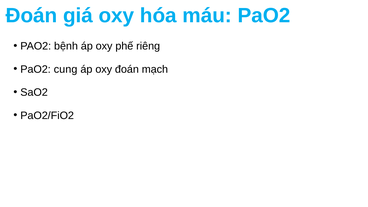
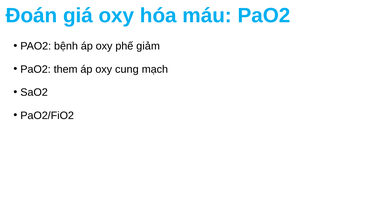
riêng: riêng -> giảm
cung: cung -> them
oxy đoán: đoán -> cung
